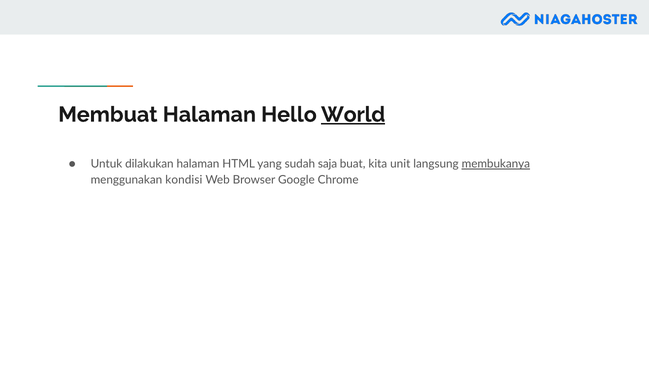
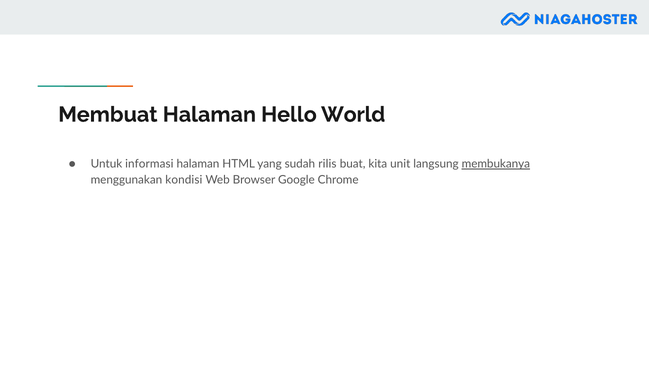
World underline: present -> none
dilakukan: dilakukan -> informasi
saja: saja -> rilis
